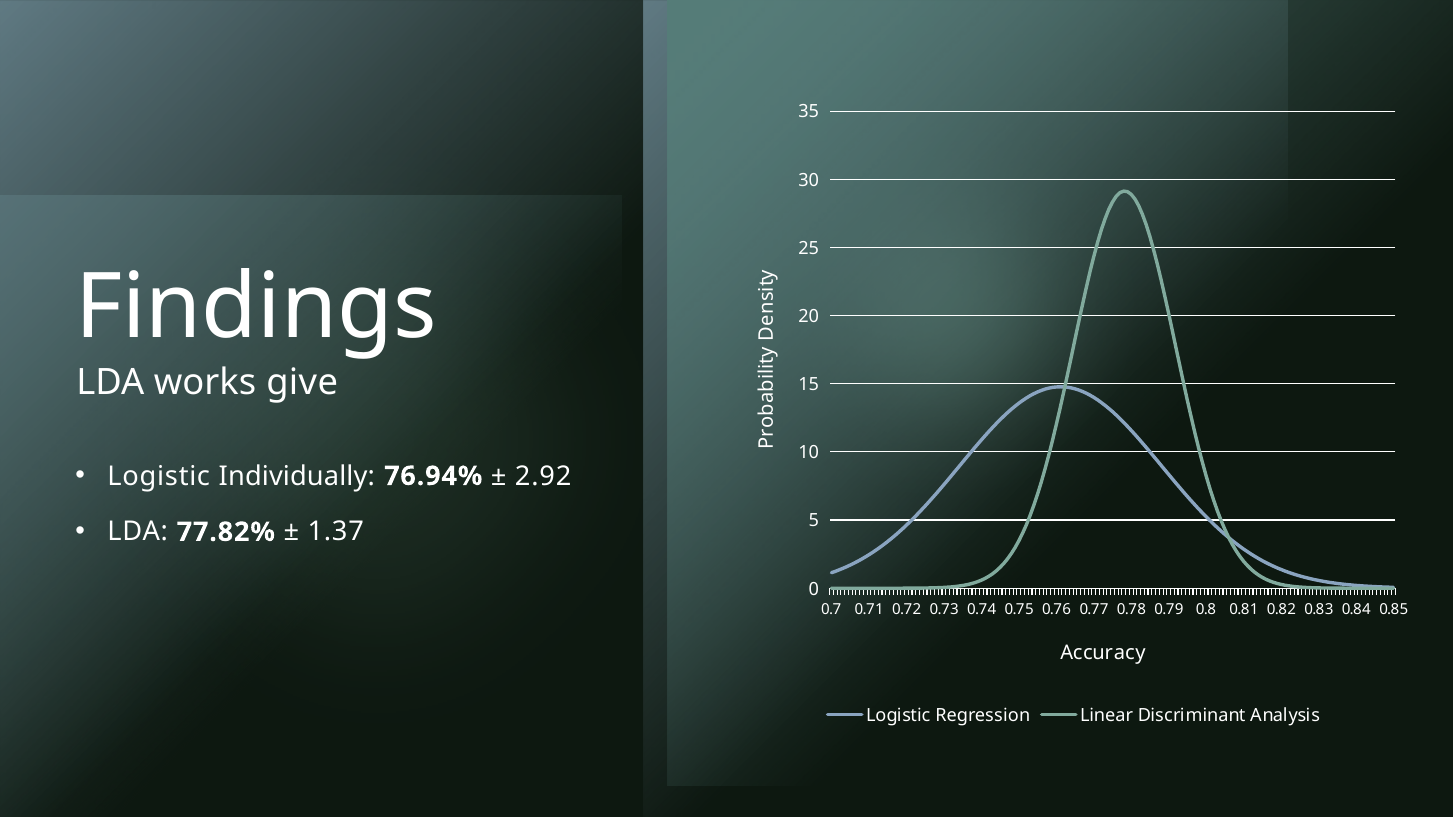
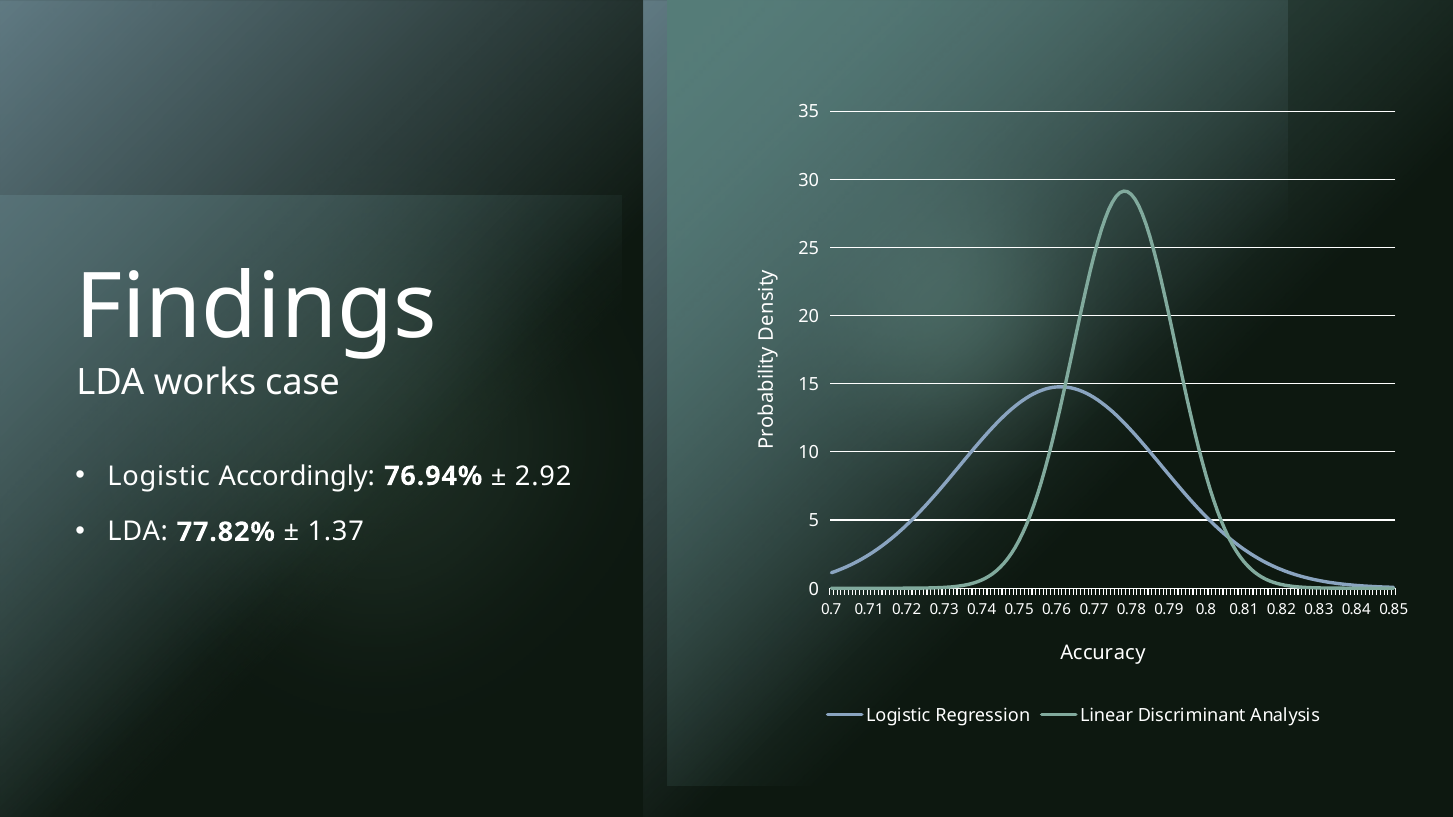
give: give -> case
Individually: Individually -> Accordingly
